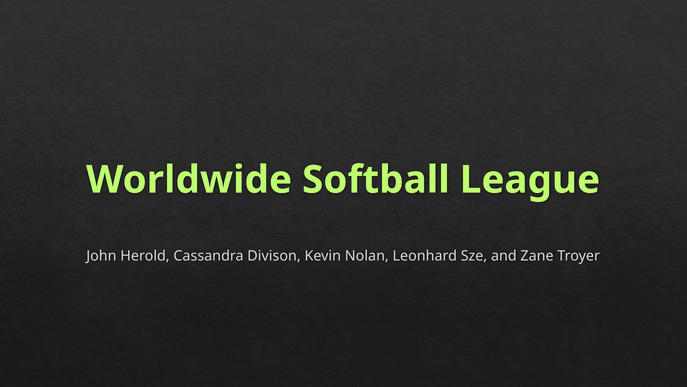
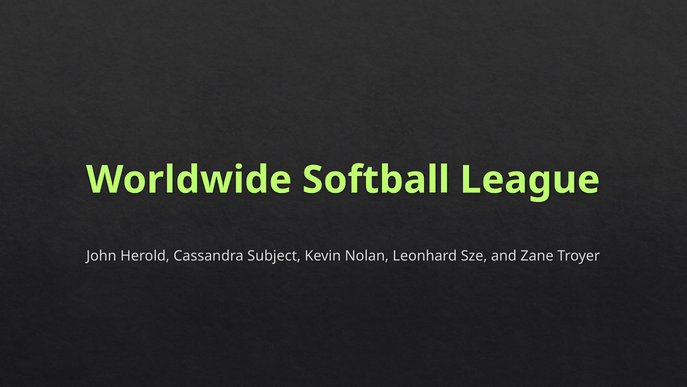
Divison: Divison -> Subject
